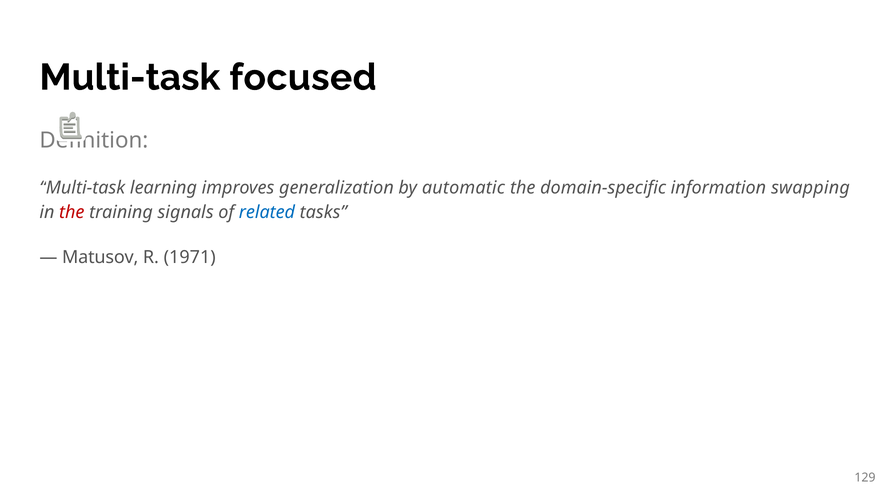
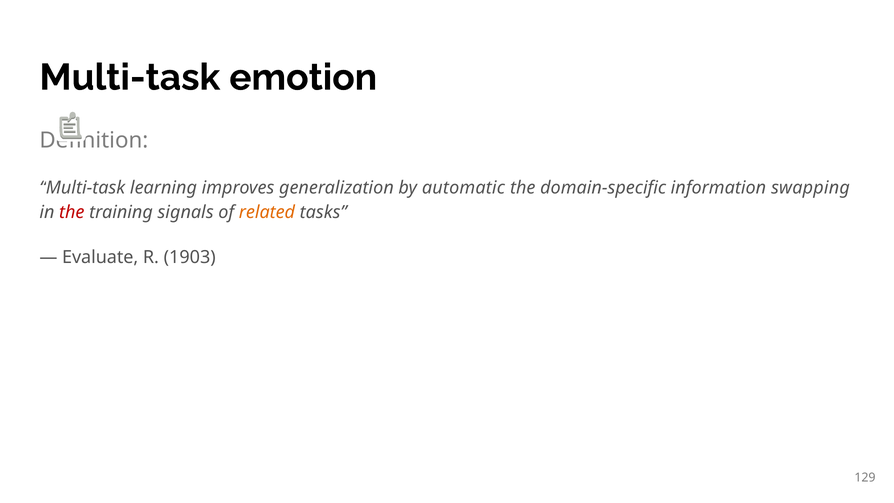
focused: focused -> emotion
related colour: blue -> orange
Matusov: Matusov -> Evaluate
1971: 1971 -> 1903
